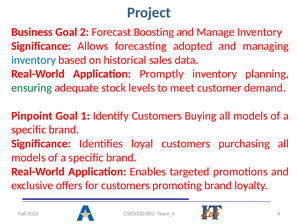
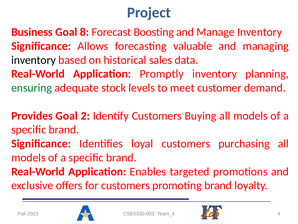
2: 2 -> 8
adopted: adopted -> valuable
inventory at (34, 60) colour: blue -> black
Pinpoint: Pinpoint -> Provides
1: 1 -> 2
